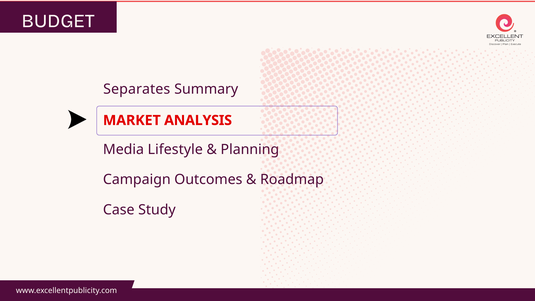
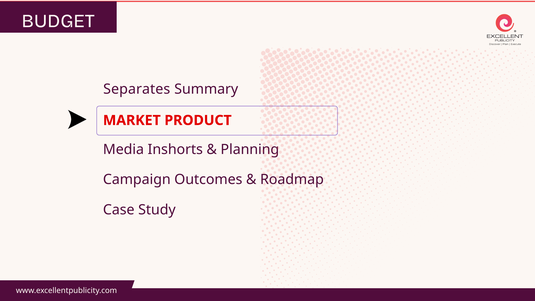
ANALYSIS: ANALYSIS -> PRODUCT
Lifestyle: Lifestyle -> Inshorts
